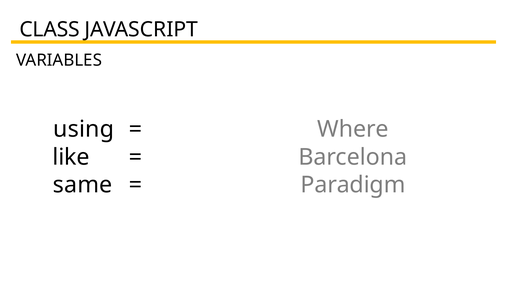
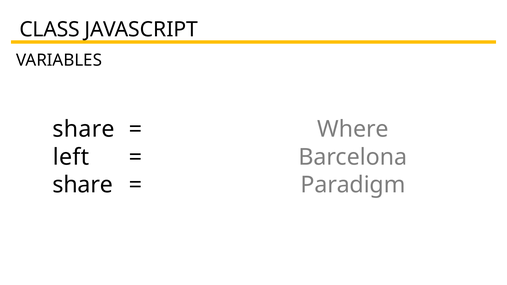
using at (84, 129): using -> share
like: like -> left
same at (83, 185): same -> share
